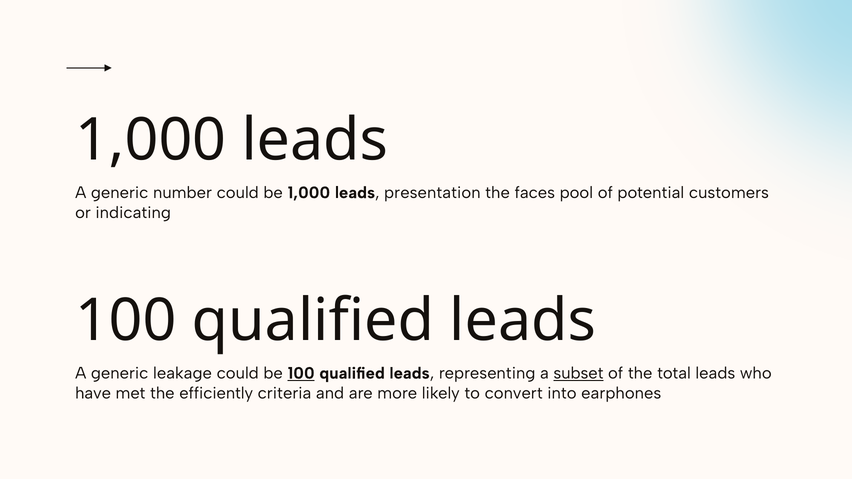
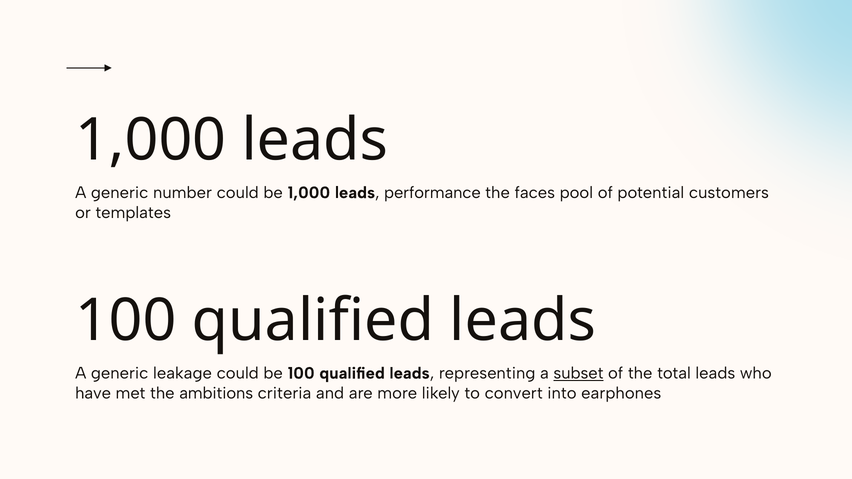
presentation: presentation -> performance
indicating: indicating -> templates
100 at (301, 373) underline: present -> none
efficiently: efficiently -> ambitions
